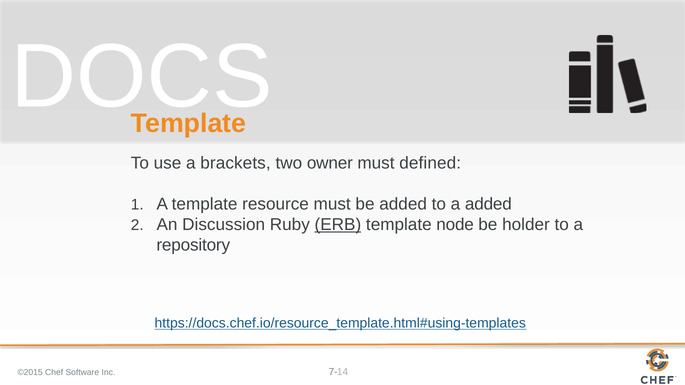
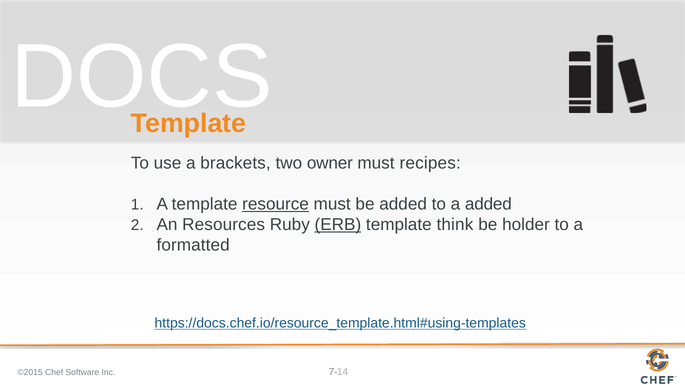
defined: defined -> recipes
resource underline: none -> present
Discussion: Discussion -> Resources
node: node -> think
repository: repository -> formatted
